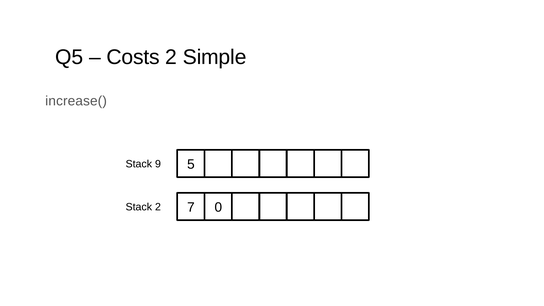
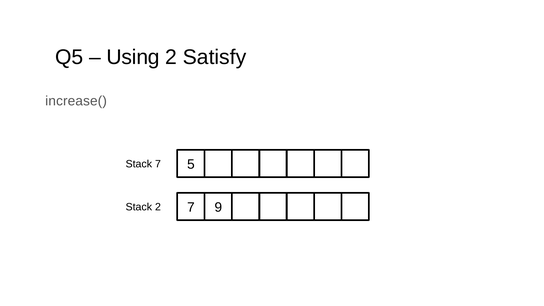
Costs: Costs -> Using
Simple: Simple -> Satisfy
Stack 9: 9 -> 7
0: 0 -> 9
